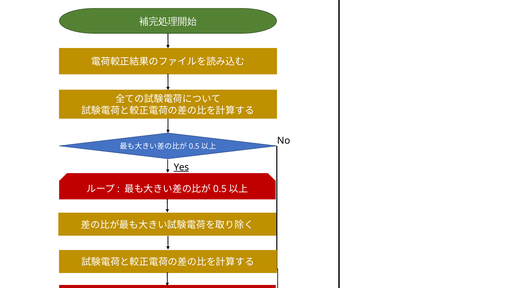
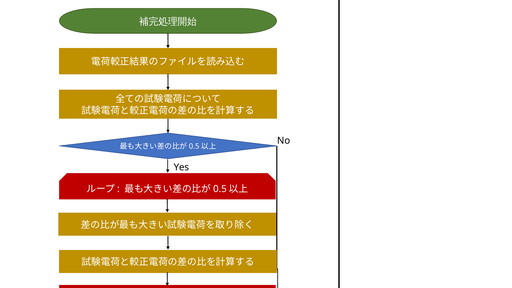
Yes underline: present -> none
